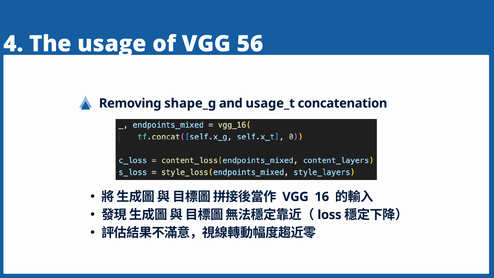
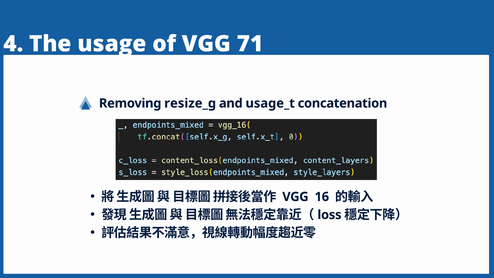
56: 56 -> 71
shape_g: shape_g -> resize_g
